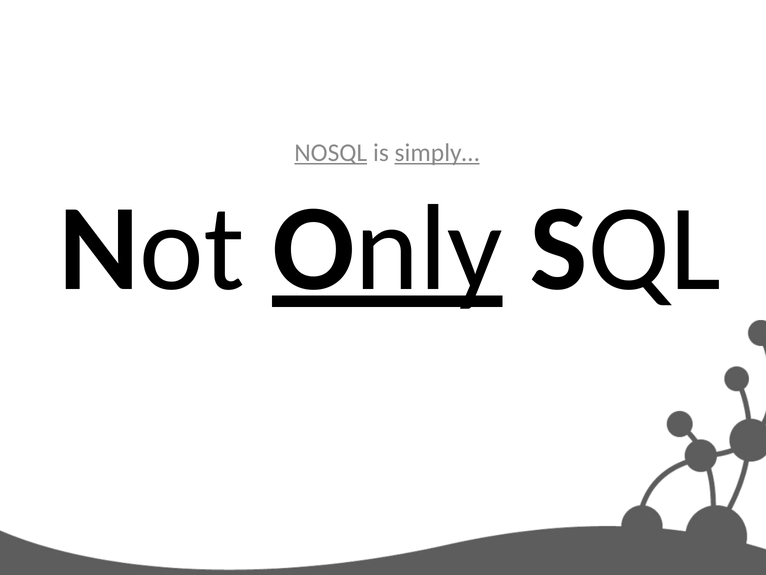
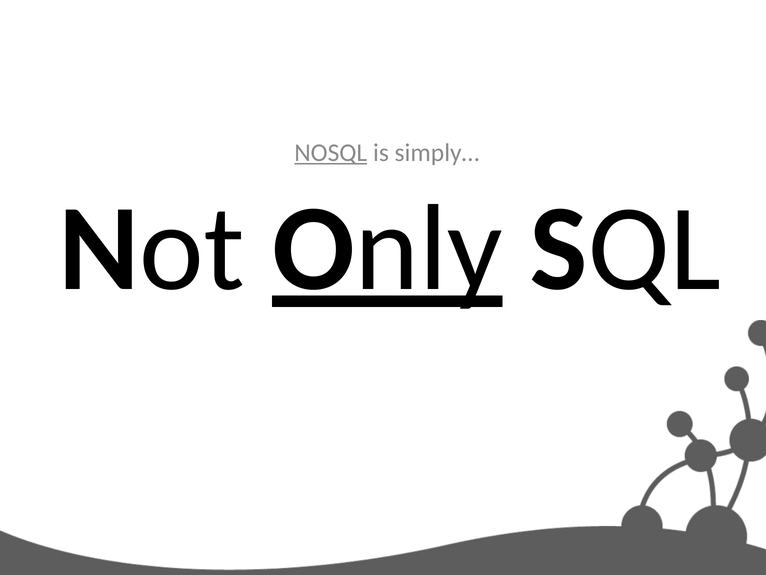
simply… underline: present -> none
